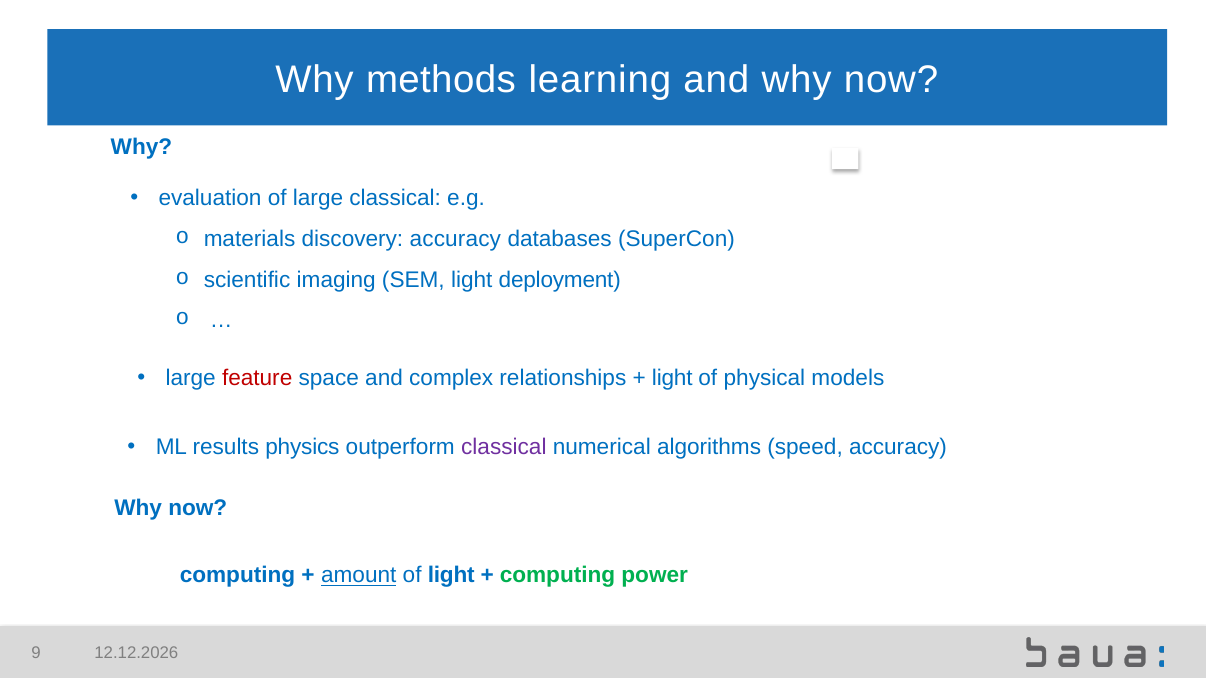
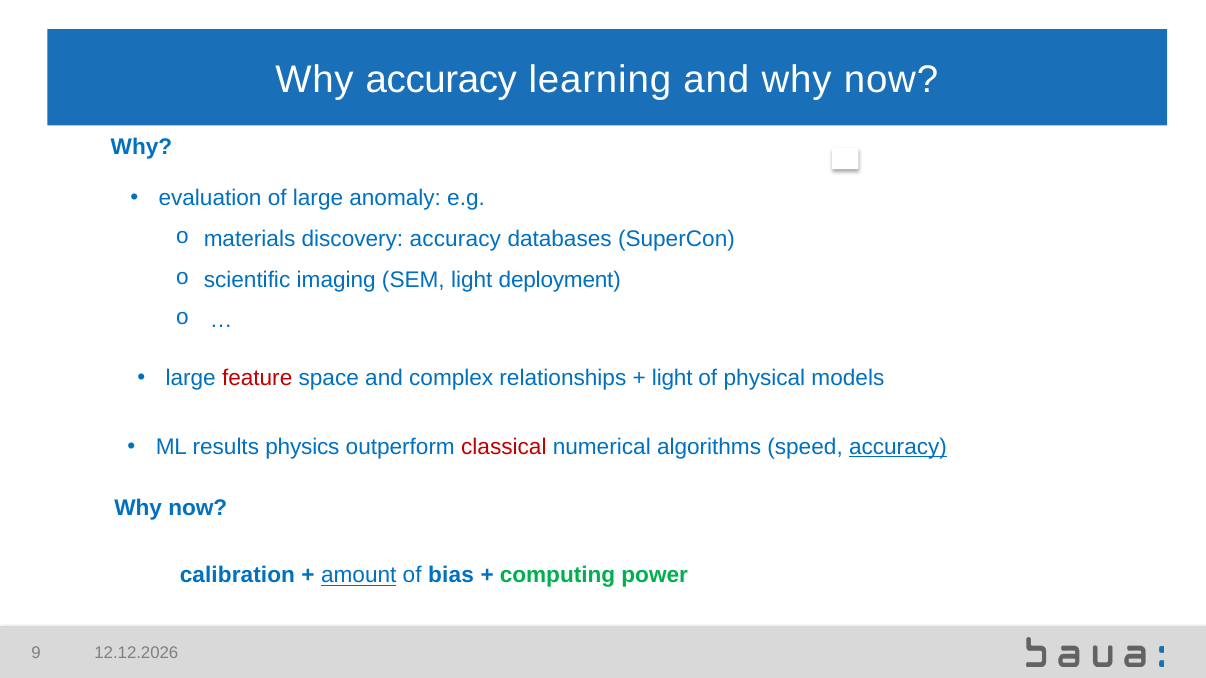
Why methods: methods -> accuracy
large classical: classical -> anomaly
classical at (504, 447) colour: purple -> red
accuracy at (898, 447) underline: none -> present
computing at (237, 576): computing -> calibration
of light: light -> bias
